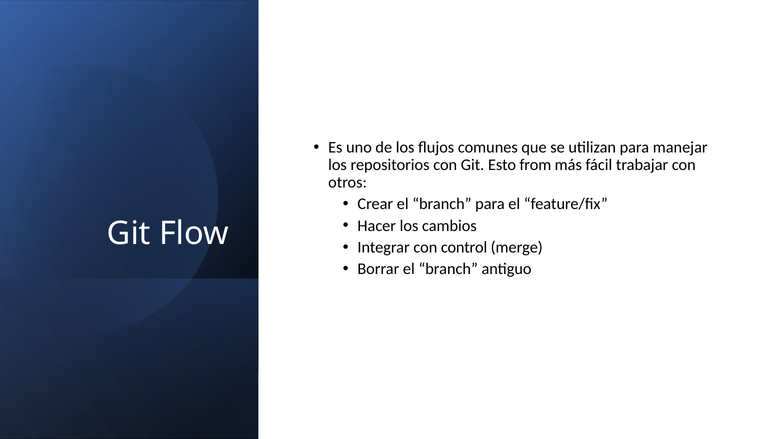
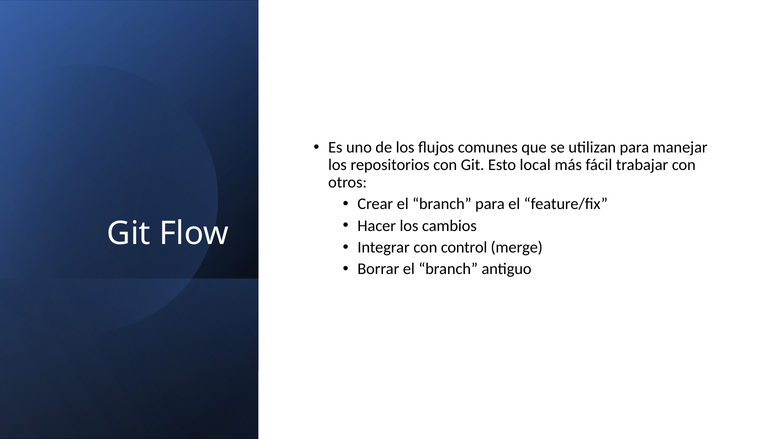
from: from -> local
